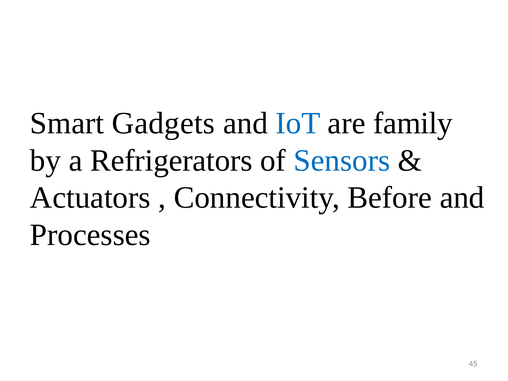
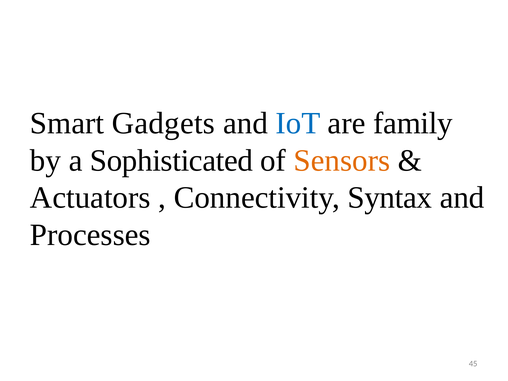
Refrigerators: Refrigerators -> Sophisticated
Sensors colour: blue -> orange
Before: Before -> Syntax
